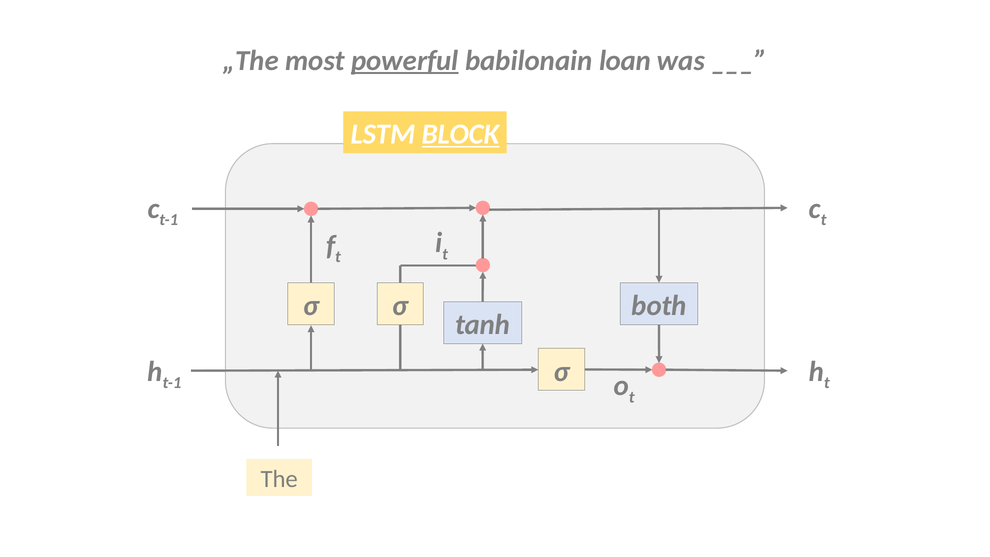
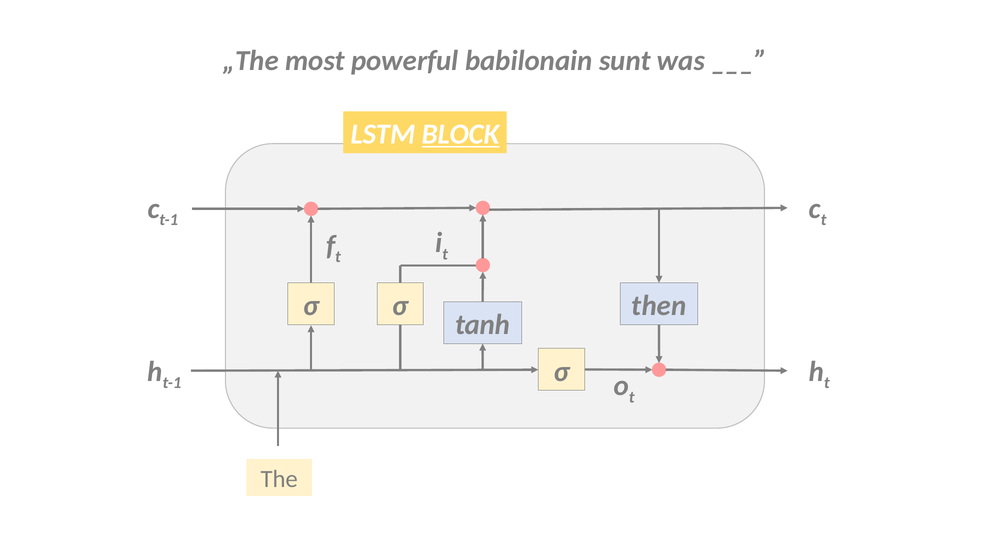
powerful underline: present -> none
loan: loan -> sunt
both: both -> then
